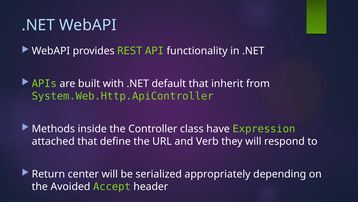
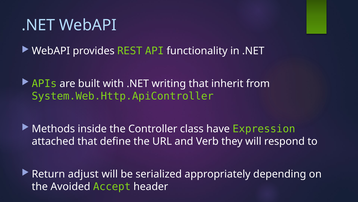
default: default -> writing
center: center -> adjust
